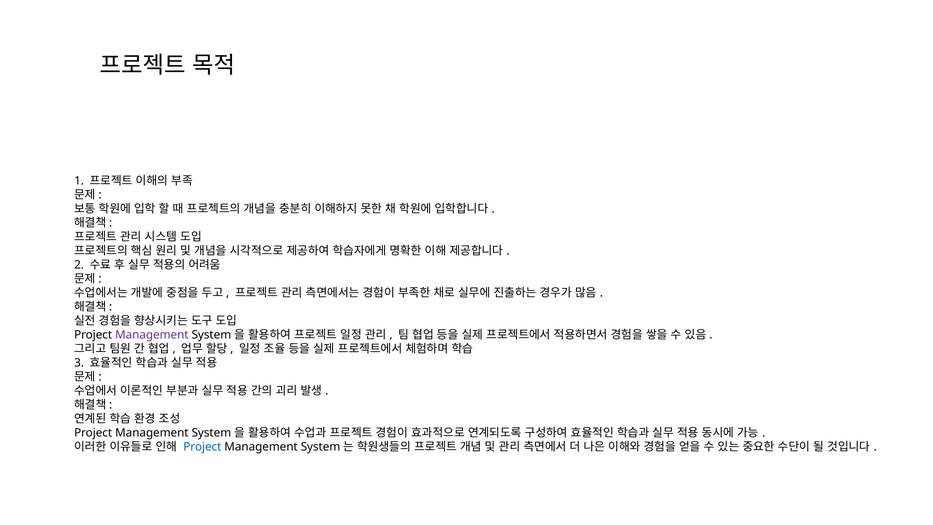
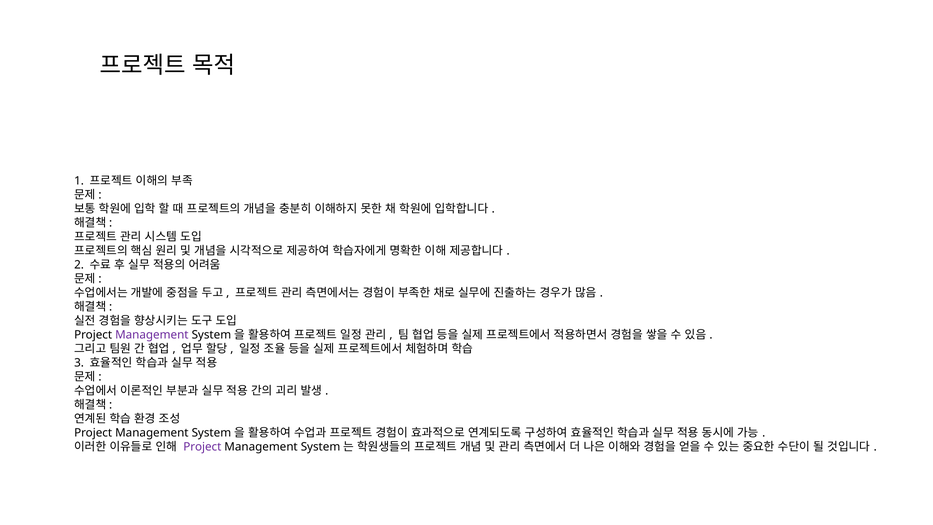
Project at (202, 447) colour: blue -> purple
